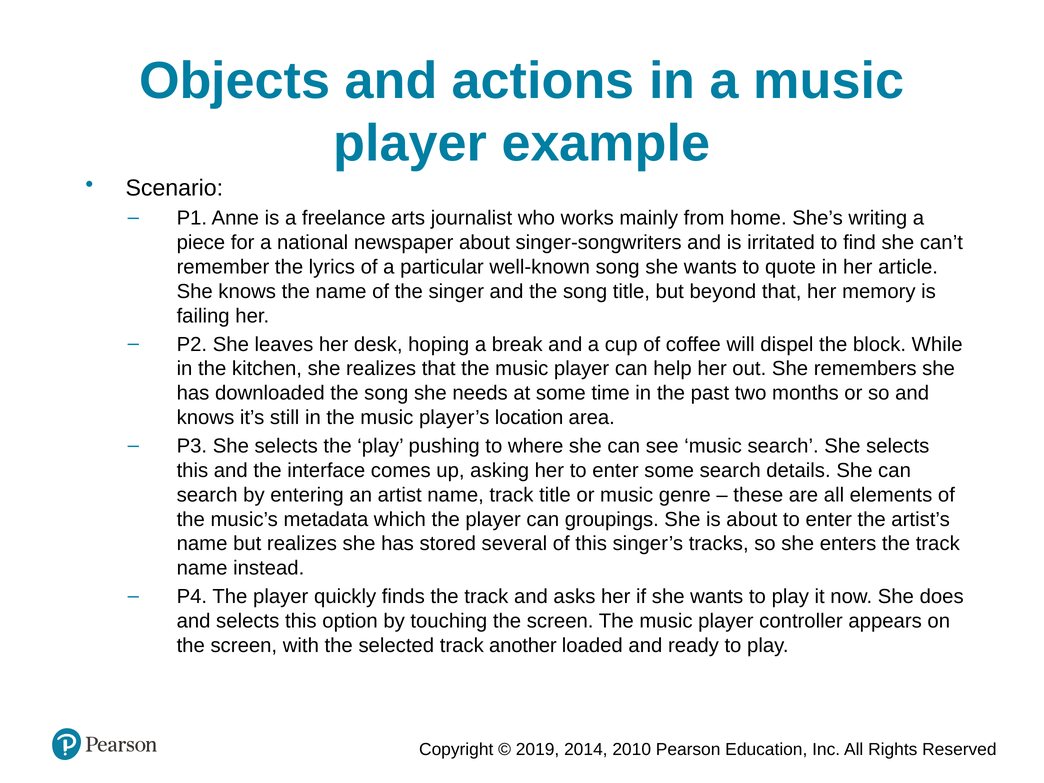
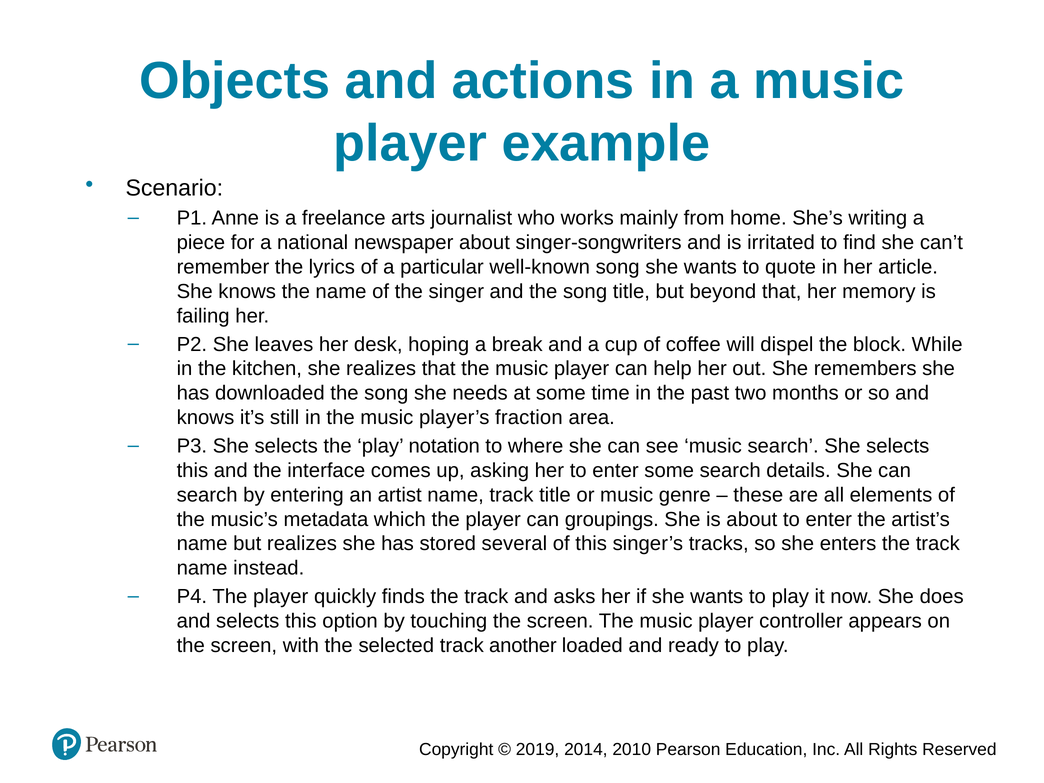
location: location -> fraction
pushing: pushing -> notation
